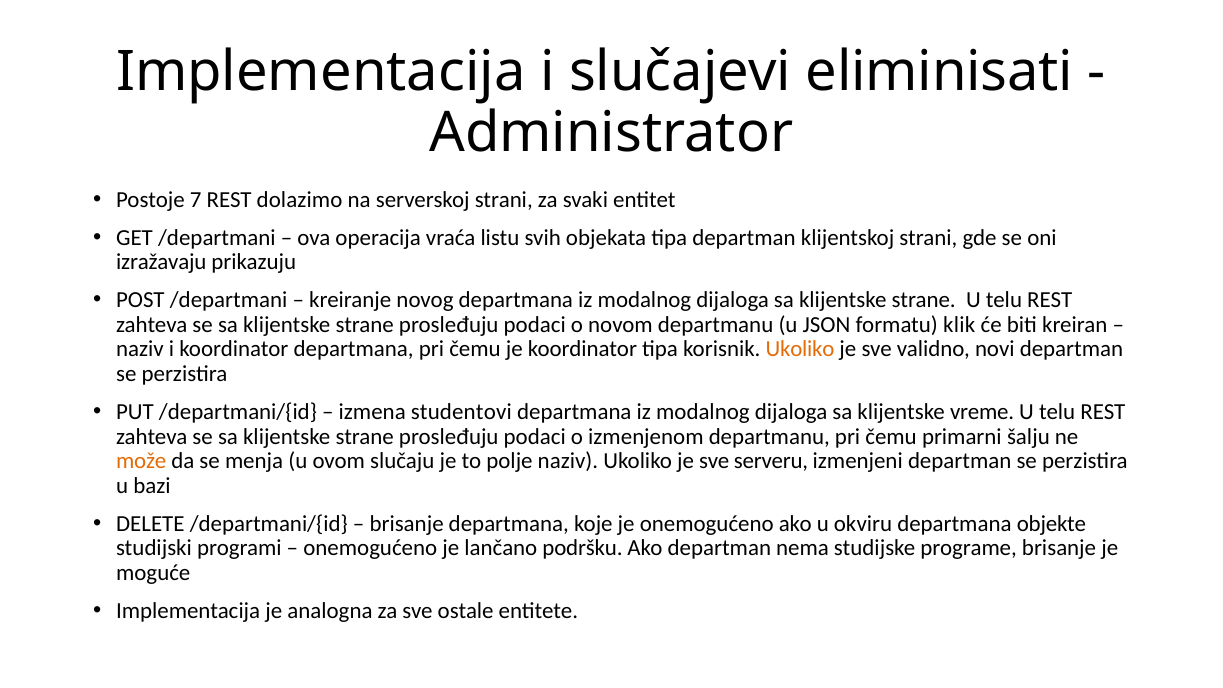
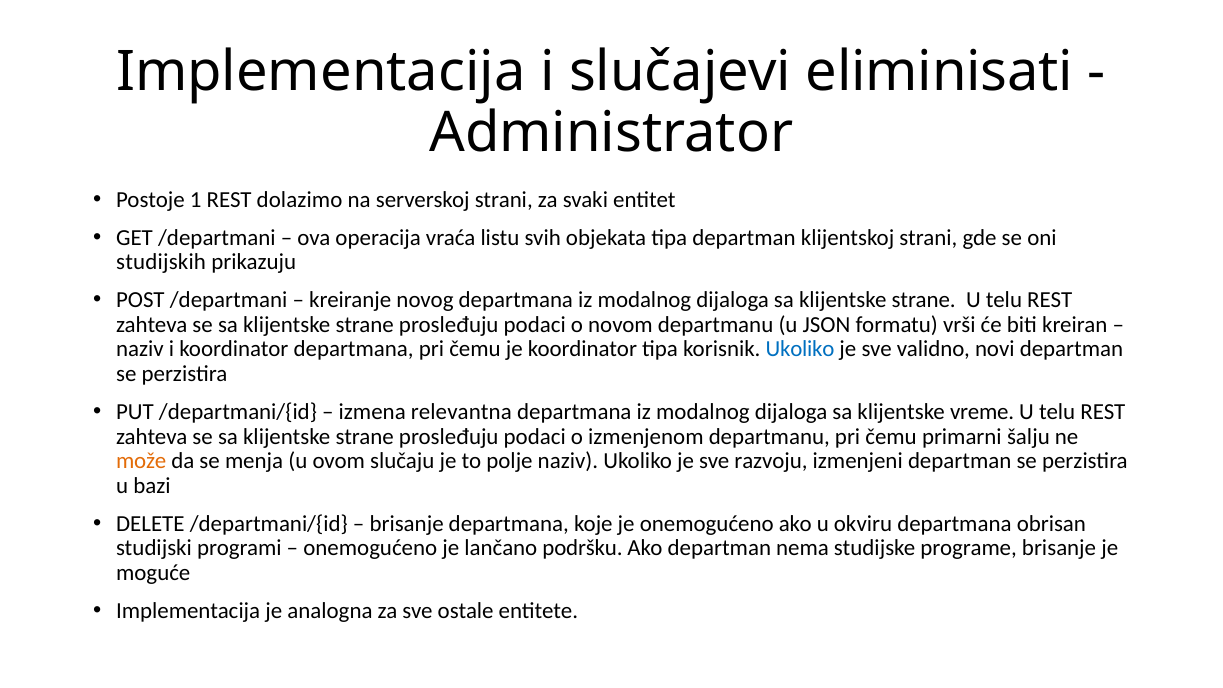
7: 7 -> 1
izražavaju: izražavaju -> studijskih
klik: klik -> vrši
Ukoliko at (800, 349) colour: orange -> blue
studentovi: studentovi -> relevantna
serveru: serveru -> razvoju
objekte: objekte -> obrisan
